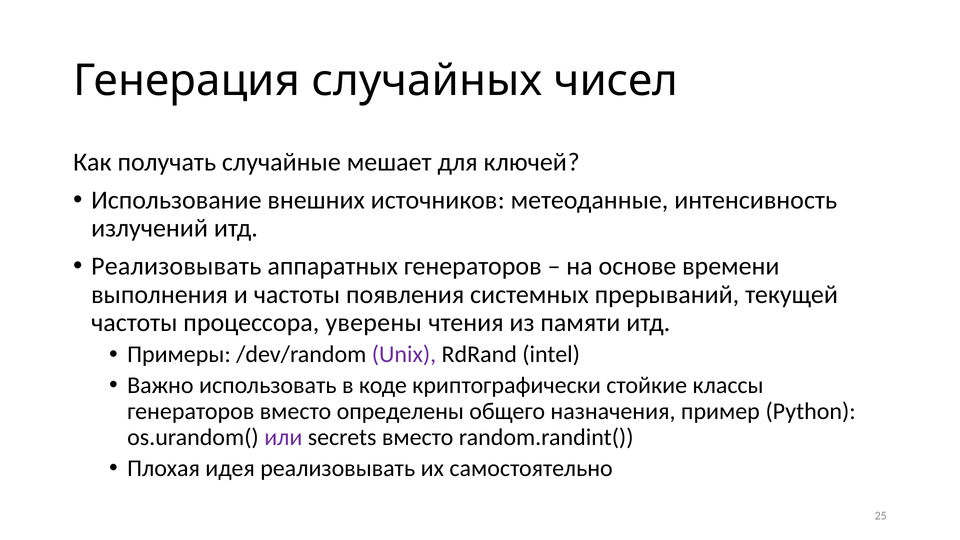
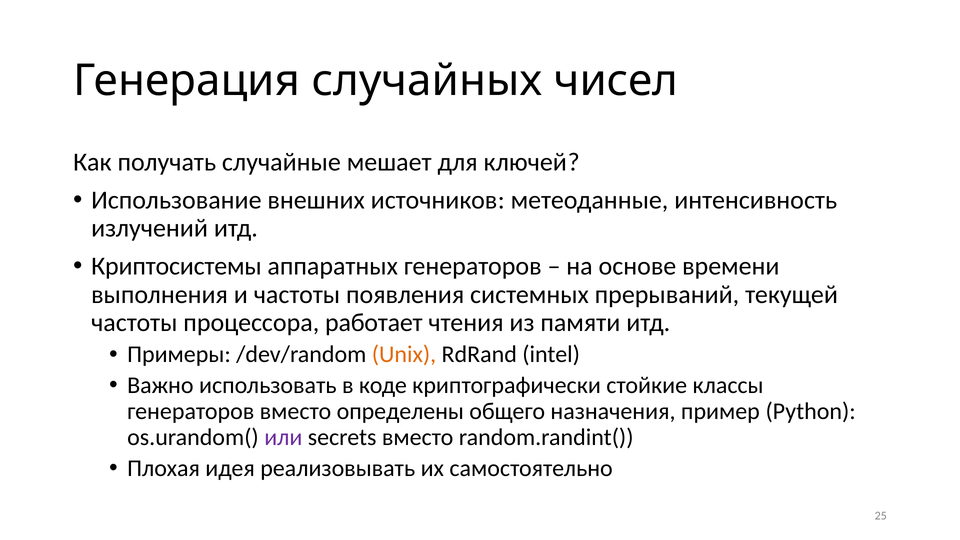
Реализовывать at (176, 266): Реализовывать -> Криптосистемы
уверены: уверены -> работает
Unix colour: purple -> orange
